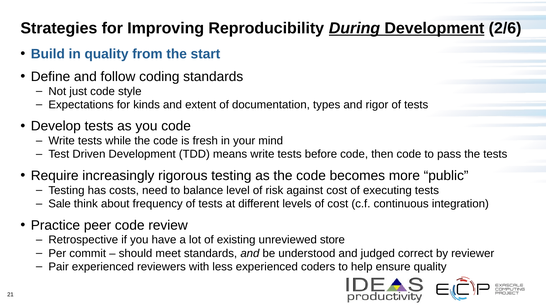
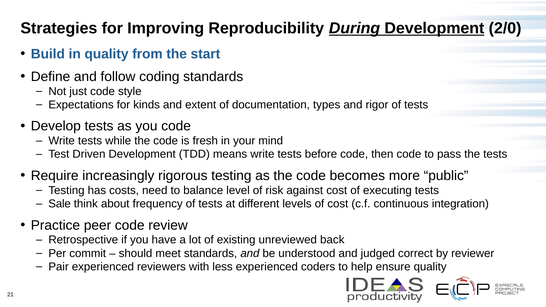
2/6: 2/6 -> 2/0
store: store -> back
